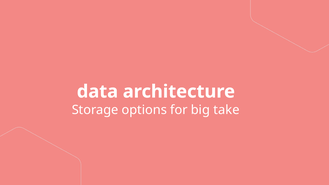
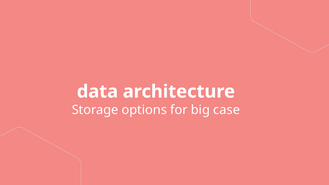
take: take -> case
